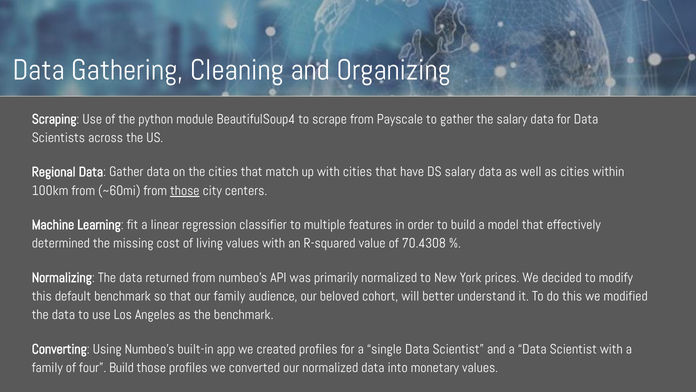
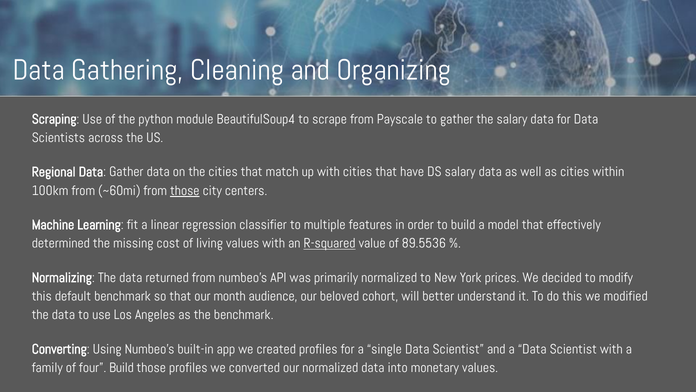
R-squared underline: none -> present
70.4308: 70.4308 -> 89.5536
our family: family -> month
